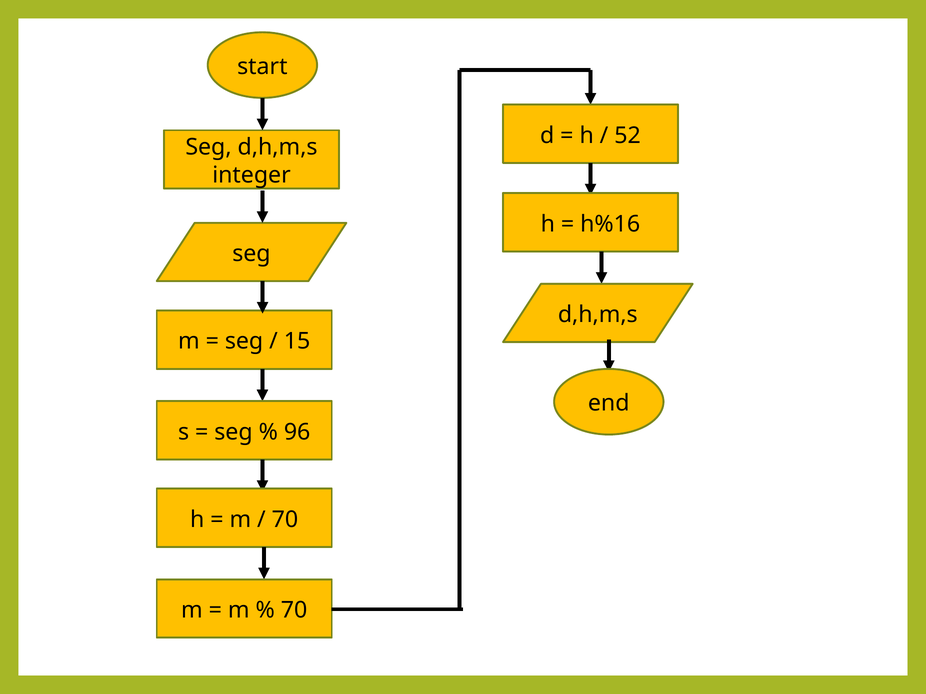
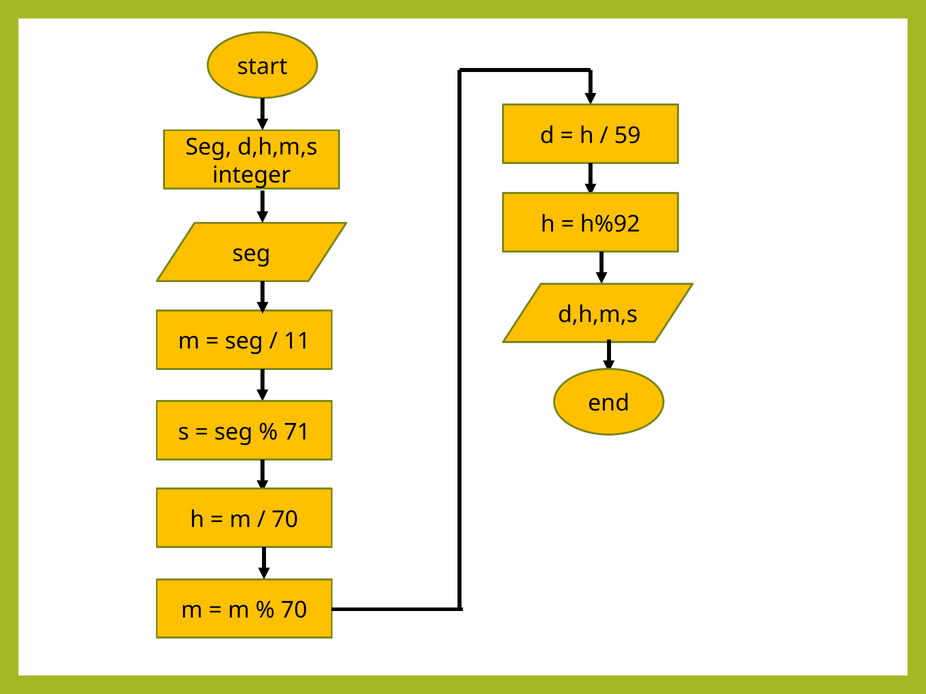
52: 52 -> 59
h%16: h%16 -> h%92
15: 15 -> 11
96: 96 -> 71
